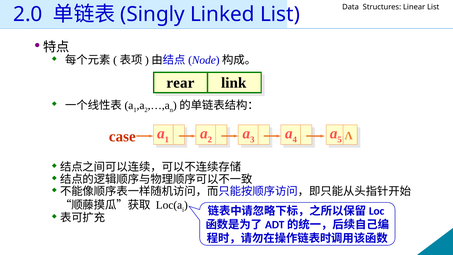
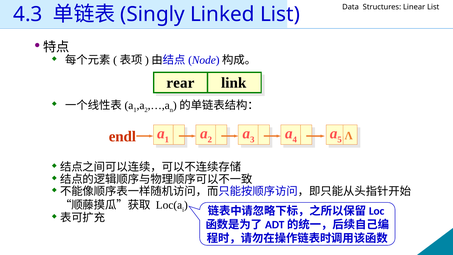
2.0: 2.0 -> 4.3
case: case -> endl
